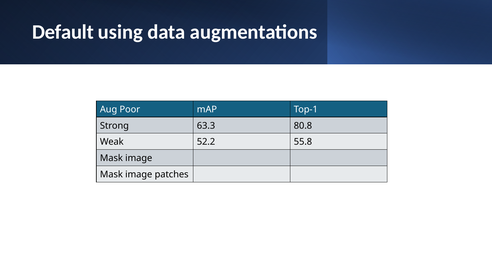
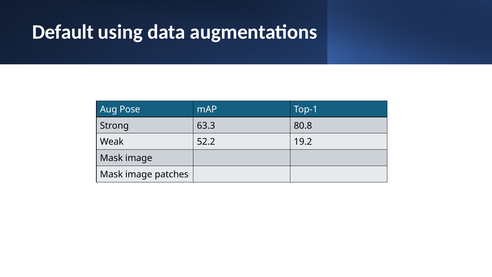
Poor: Poor -> Pose
55.8: 55.8 -> 19.2
